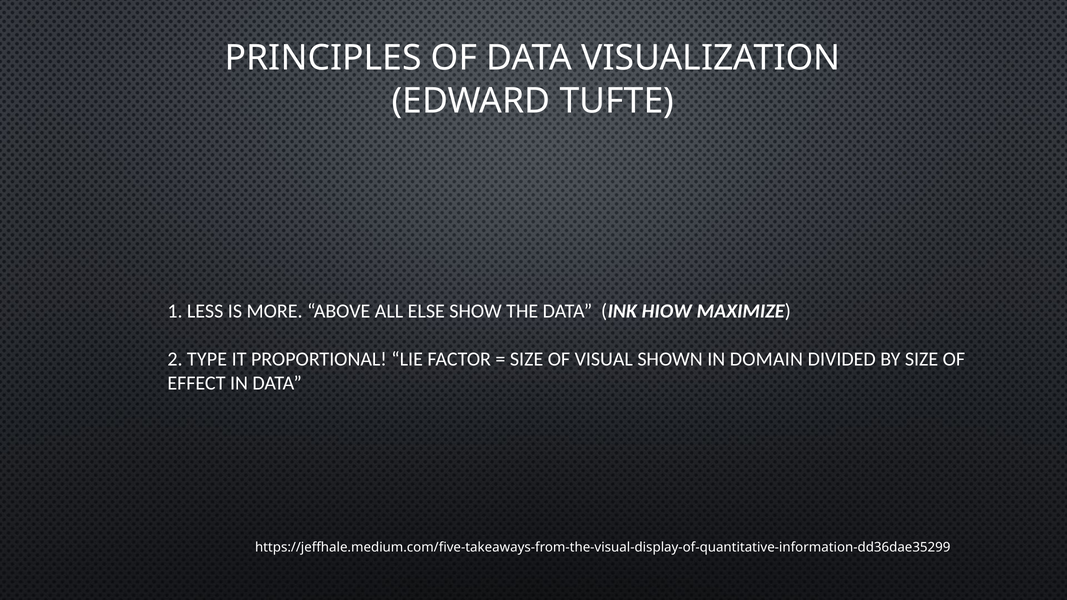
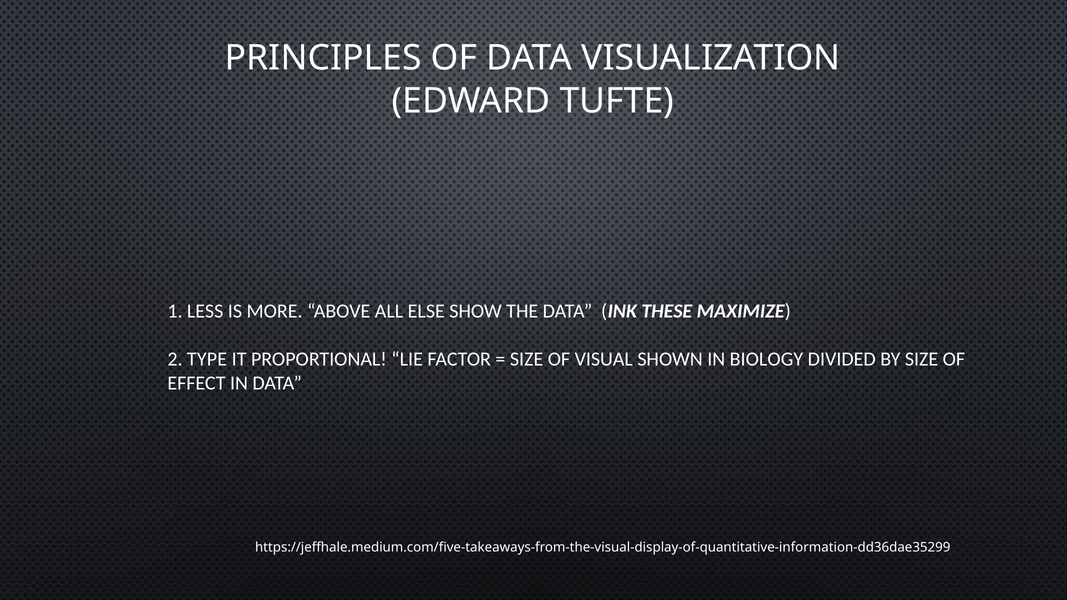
HIOW: HIOW -> THESE
DOMAIN: DOMAIN -> BIOLOGY
